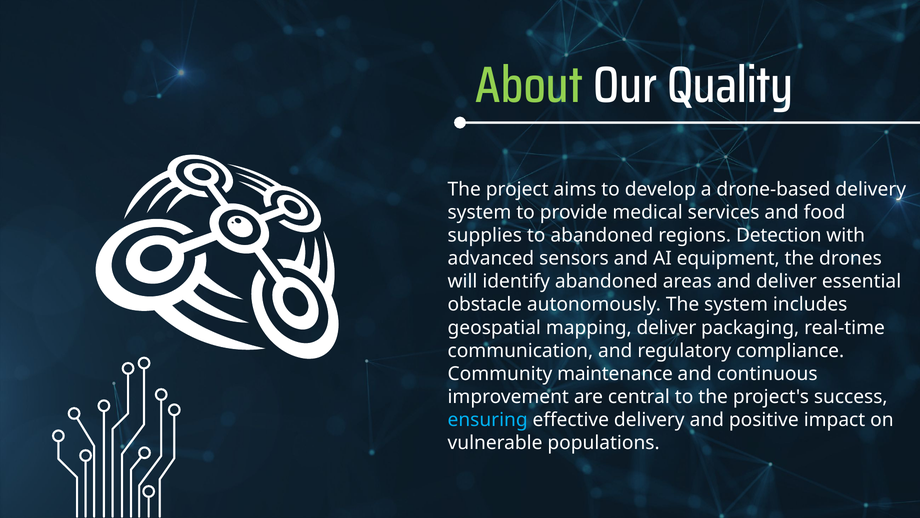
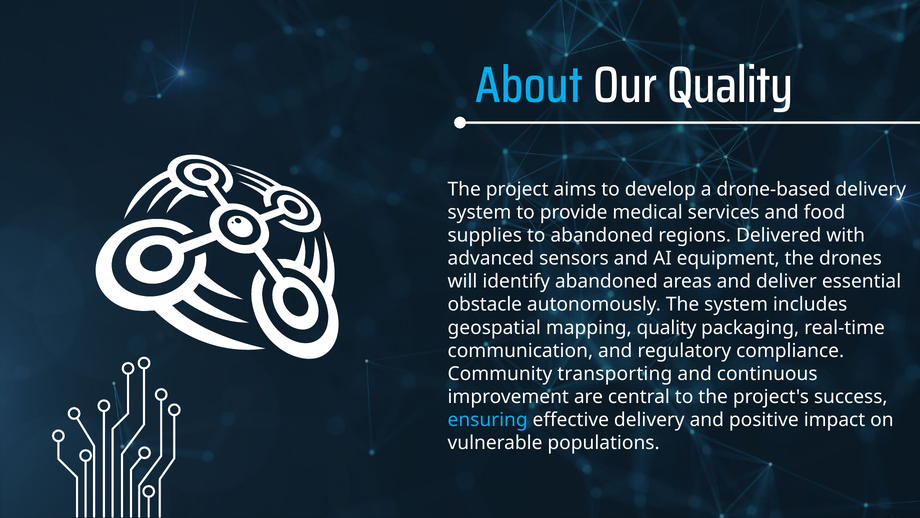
About colour: light green -> light blue
Detection: Detection -> Delivered
mapping deliver: deliver -> quality
maintenance: maintenance -> transporting
